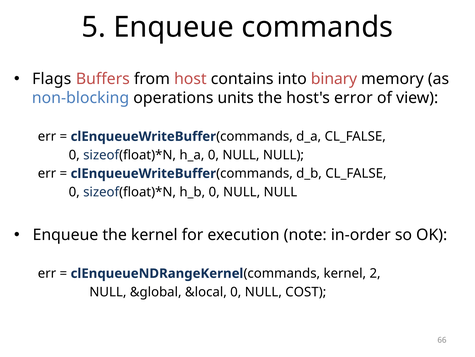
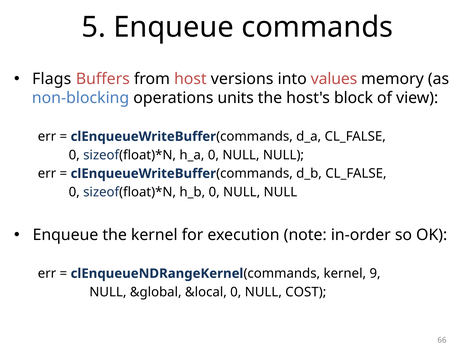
contains: contains -> versions
binary: binary -> values
error: error -> block
2: 2 -> 9
